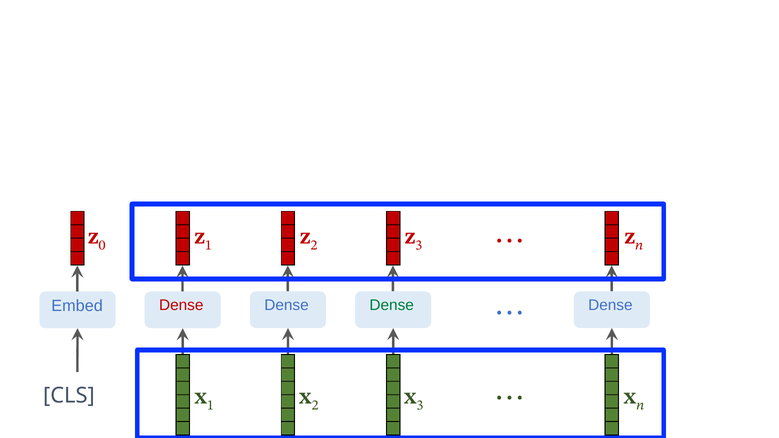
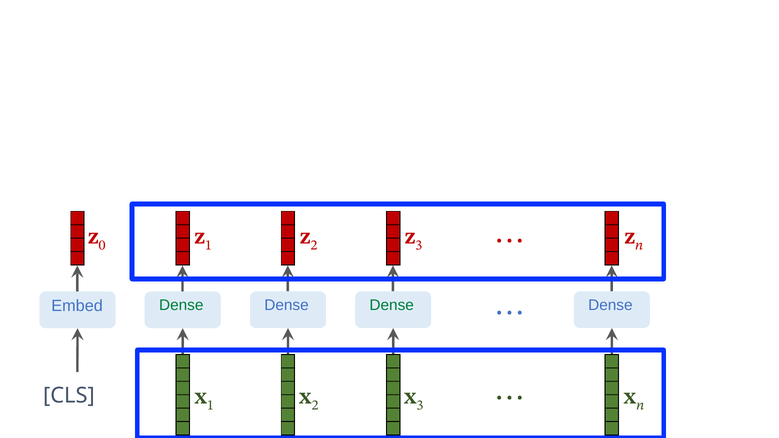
Dense at (181, 306) colour: red -> green
